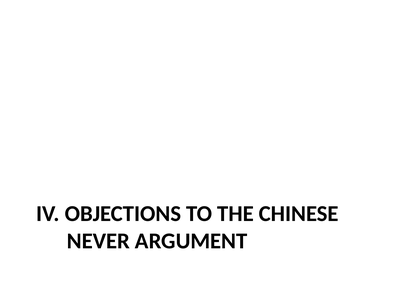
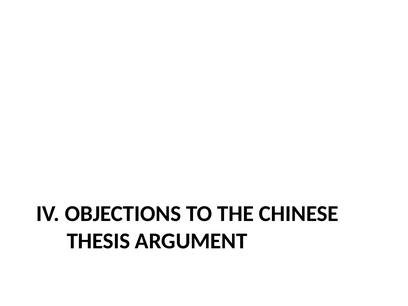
NEVER: NEVER -> THESIS
